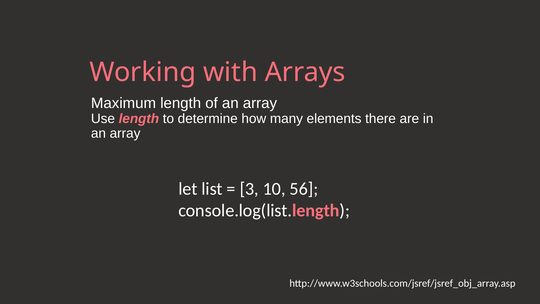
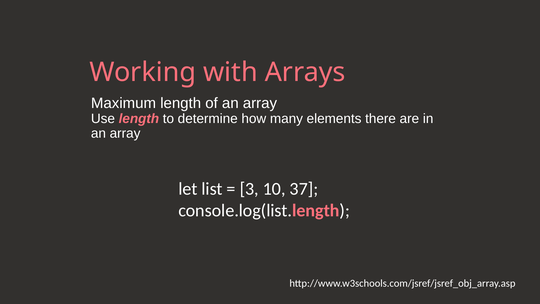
56: 56 -> 37
